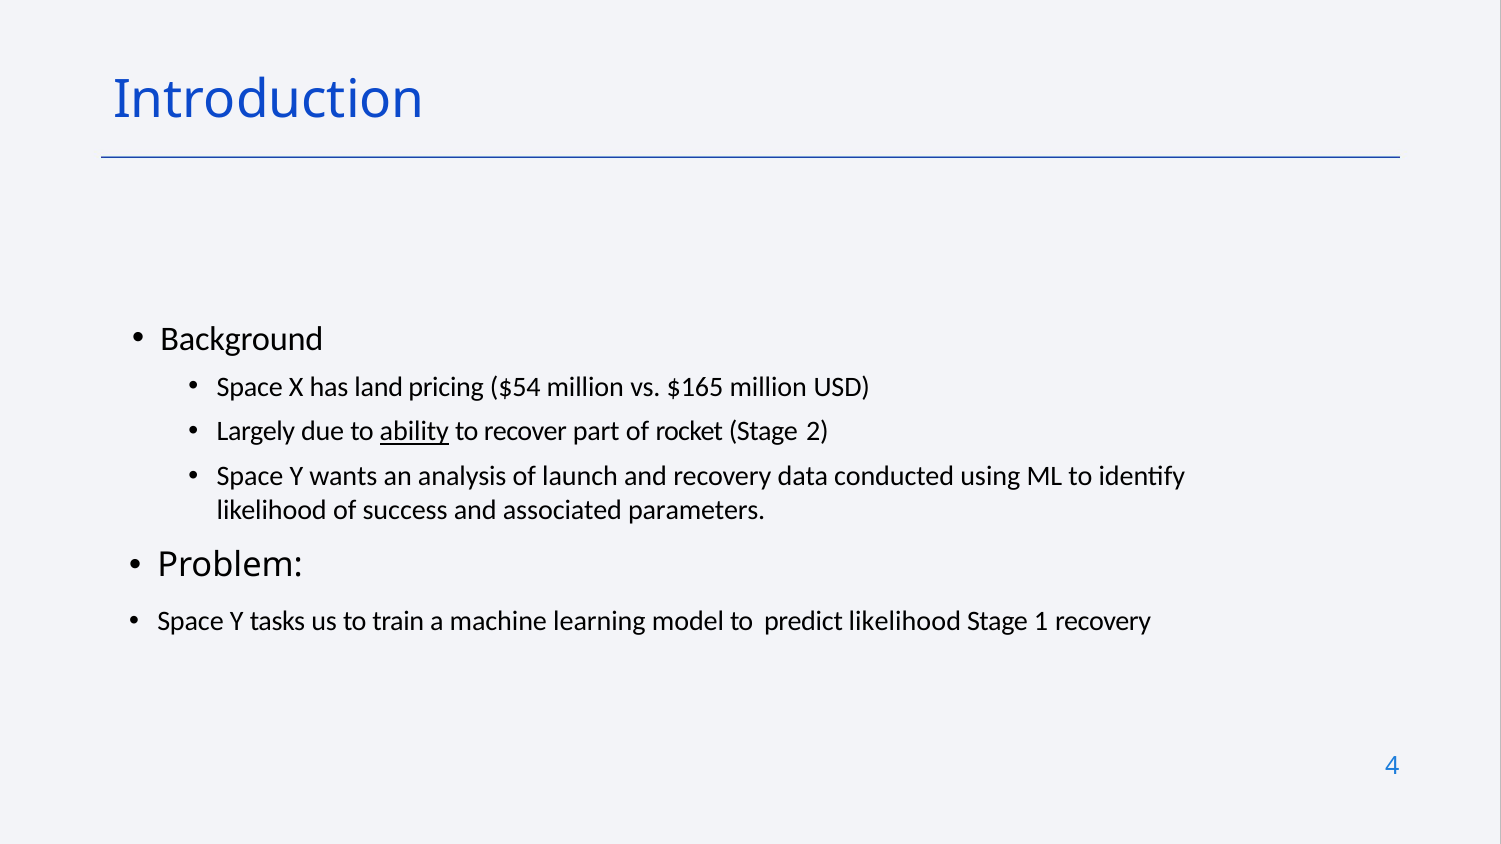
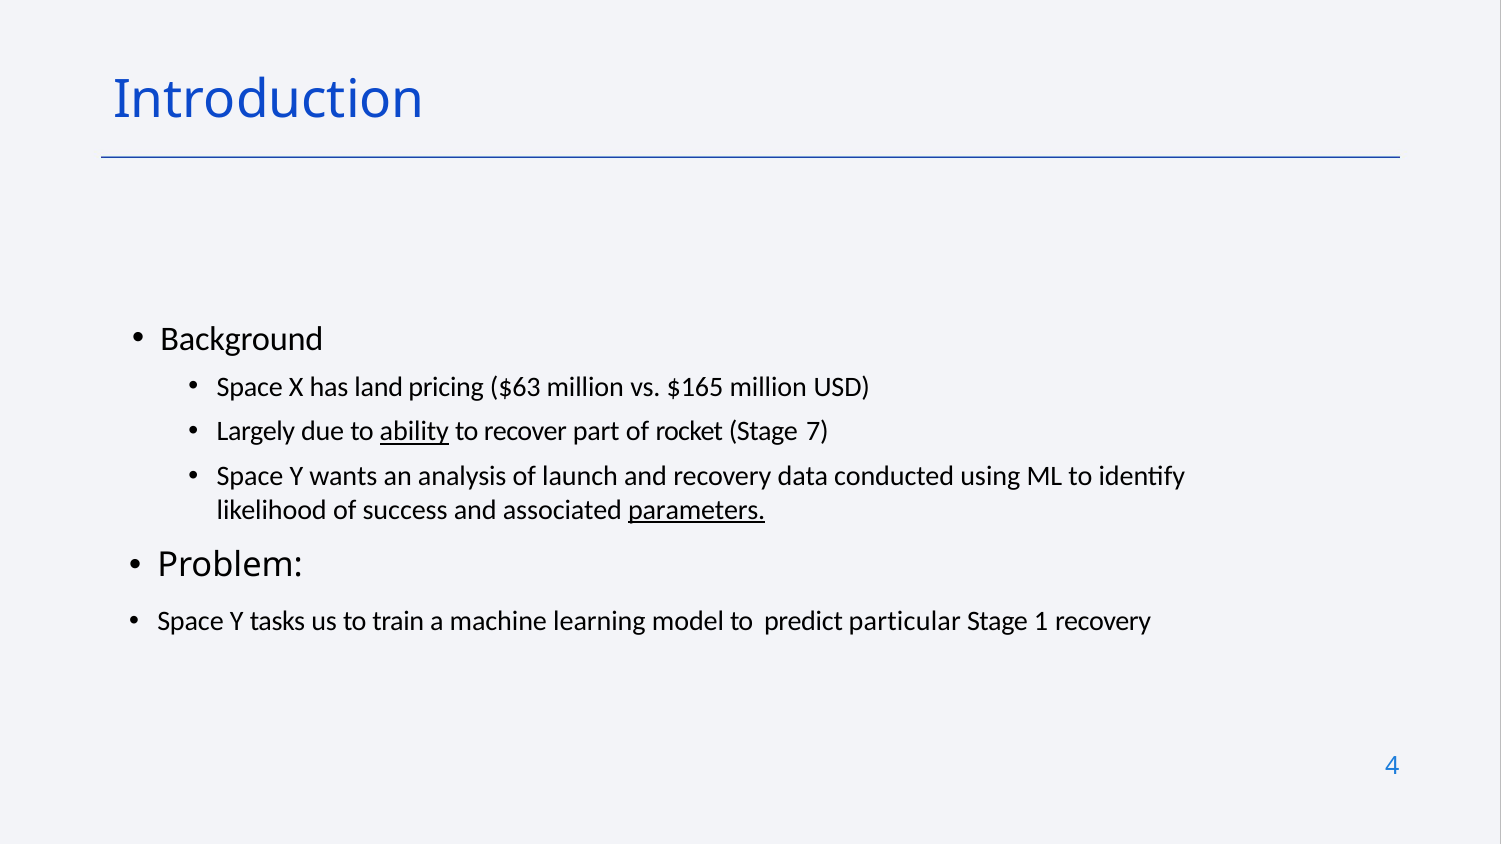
$54: $54 -> $63
2: 2 -> 7
parameters underline: none -> present
predict likelihood: likelihood -> particular
